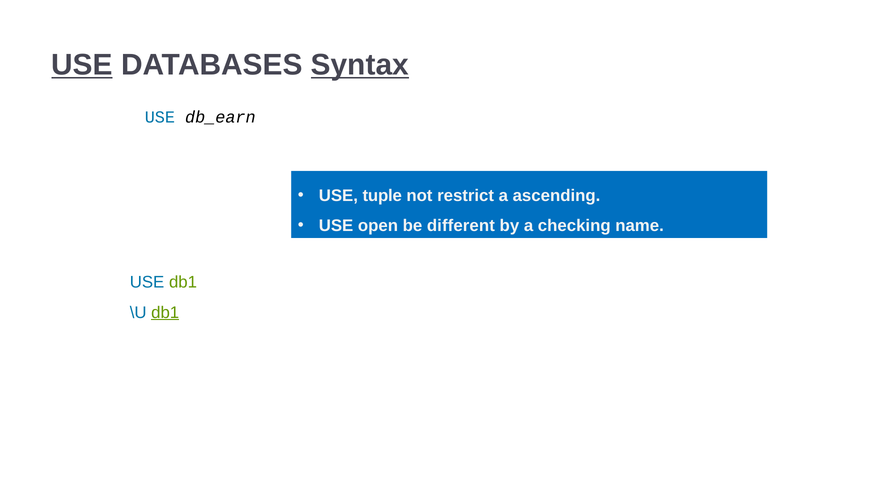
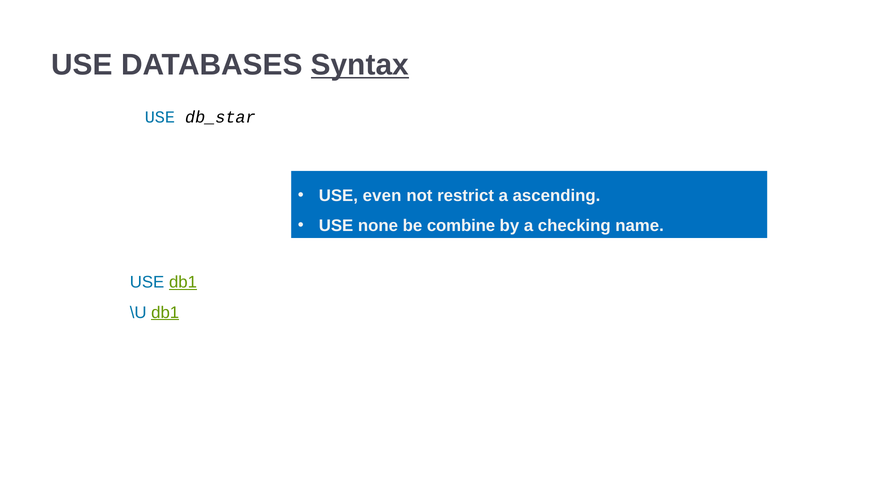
USE at (82, 65) underline: present -> none
db_earn: db_earn -> db_star
tuple: tuple -> even
open: open -> none
different: different -> combine
db1 at (183, 282) underline: none -> present
